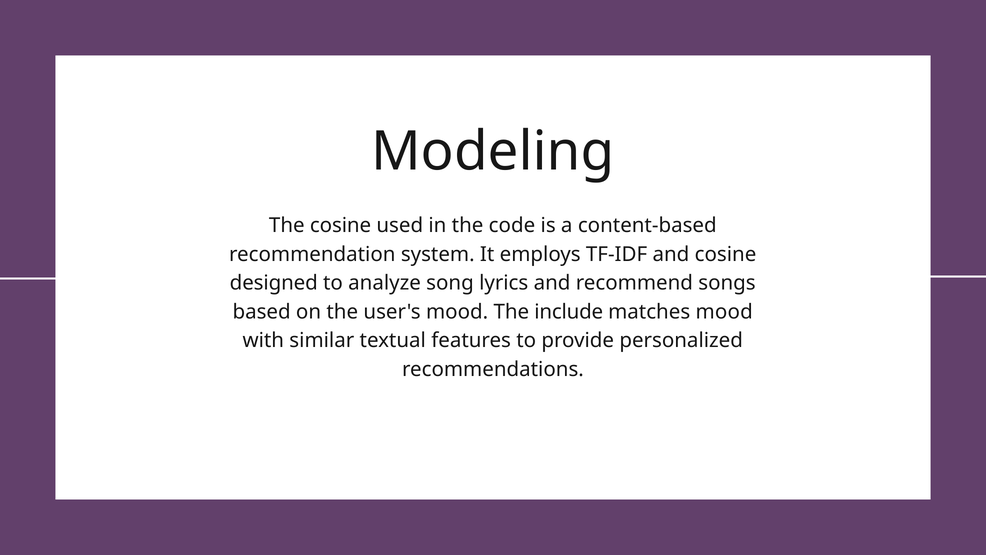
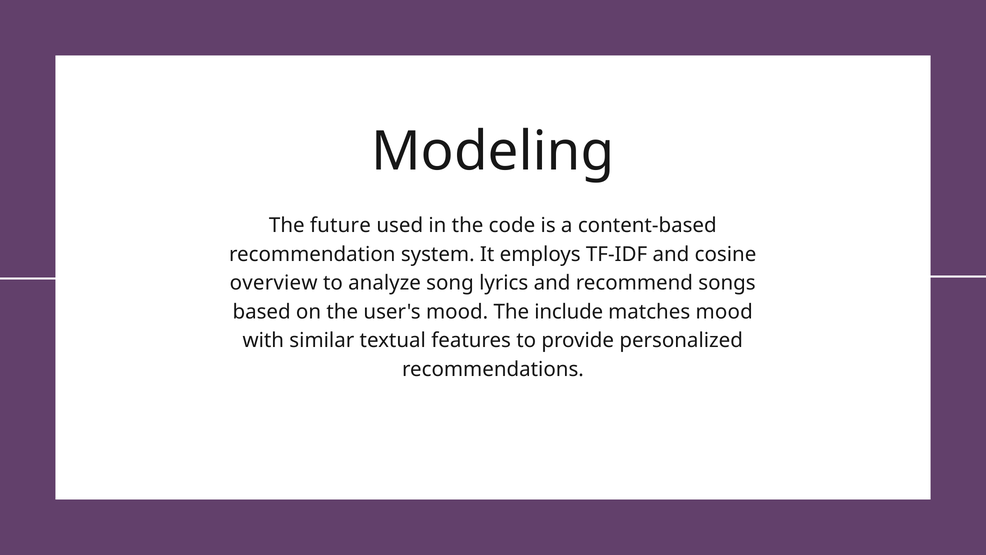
The cosine: cosine -> future
designed: designed -> overview
